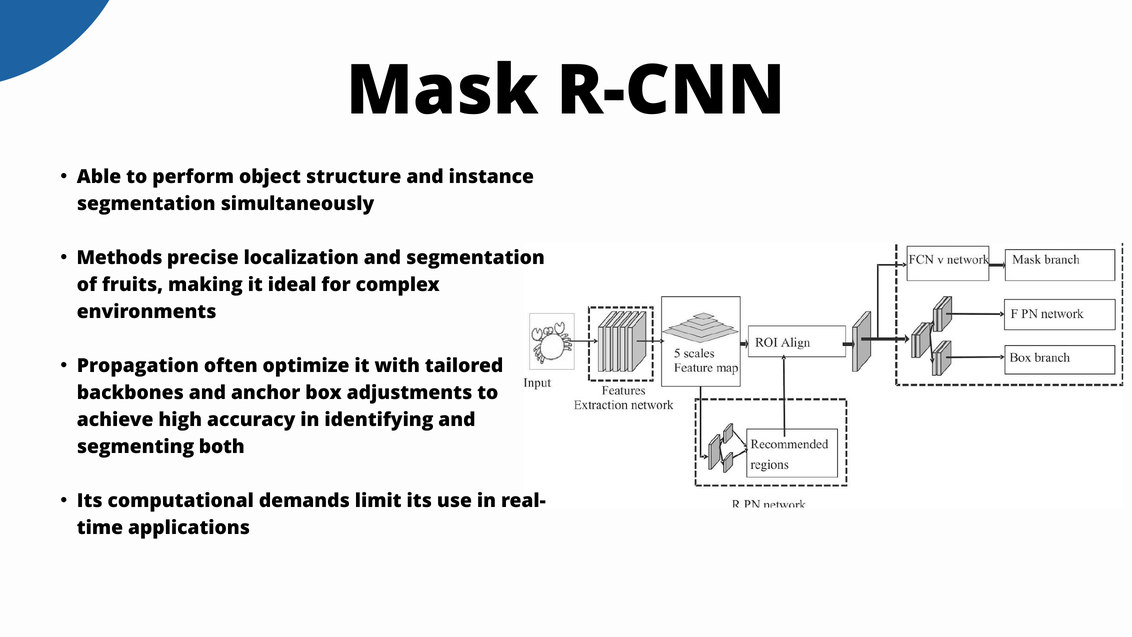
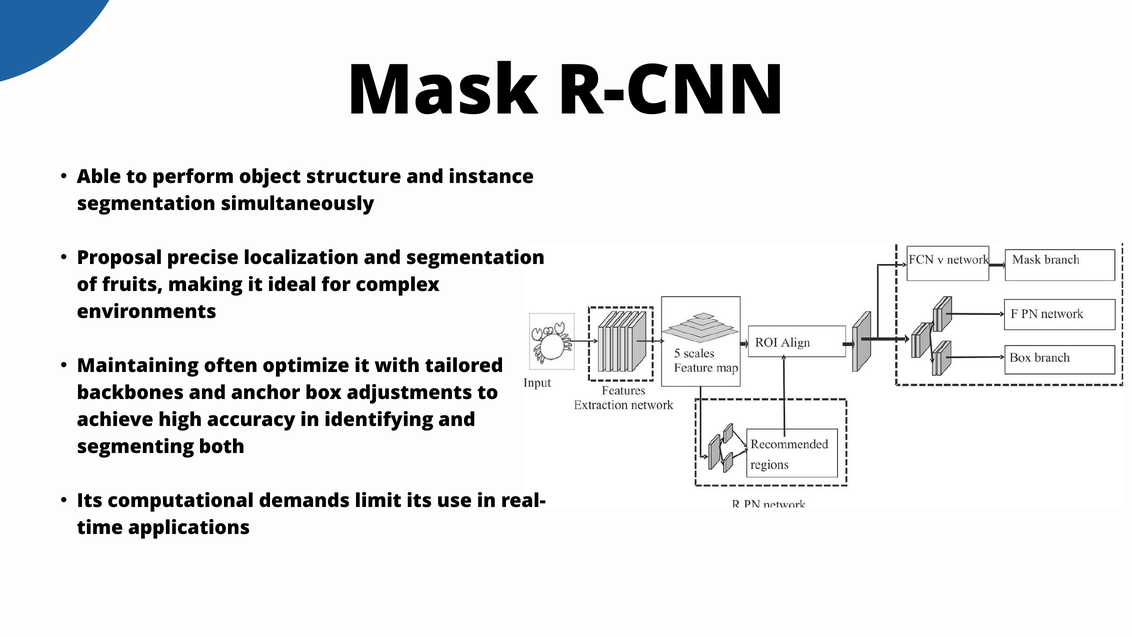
Methods: Methods -> Proposal
Propagation: Propagation -> Maintaining
